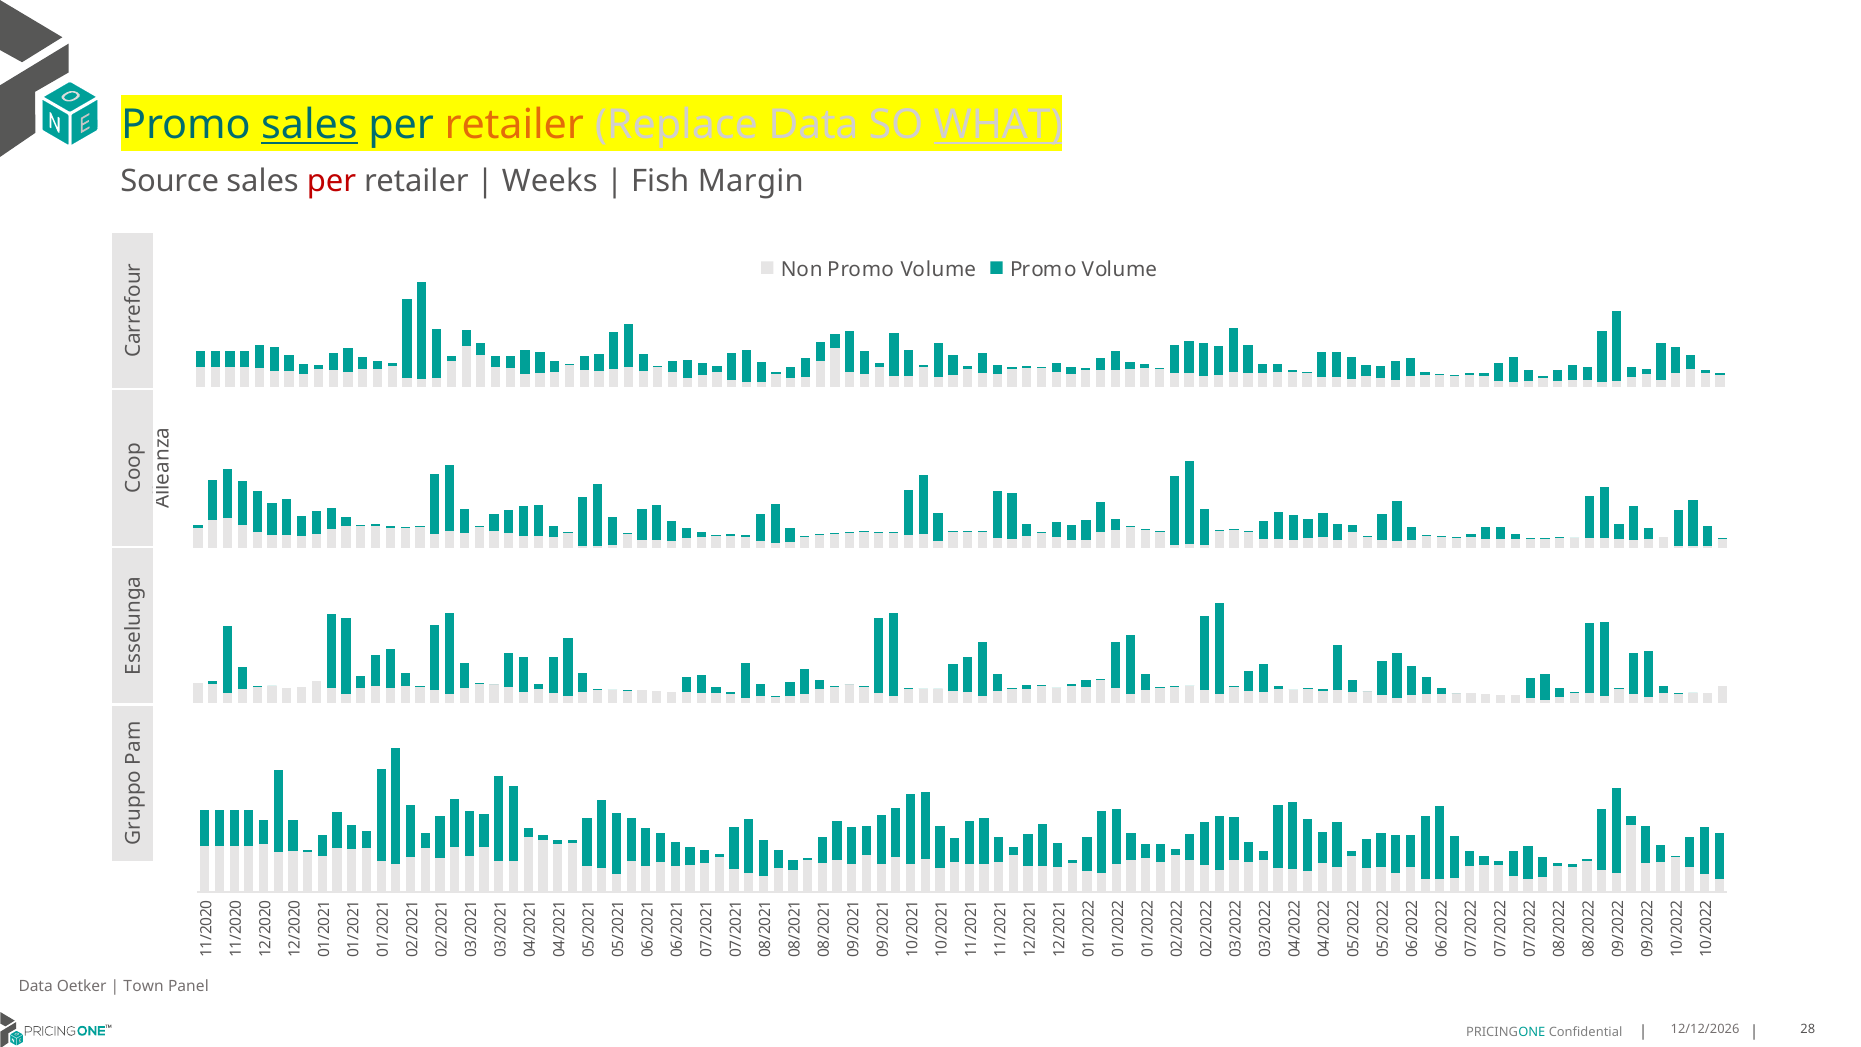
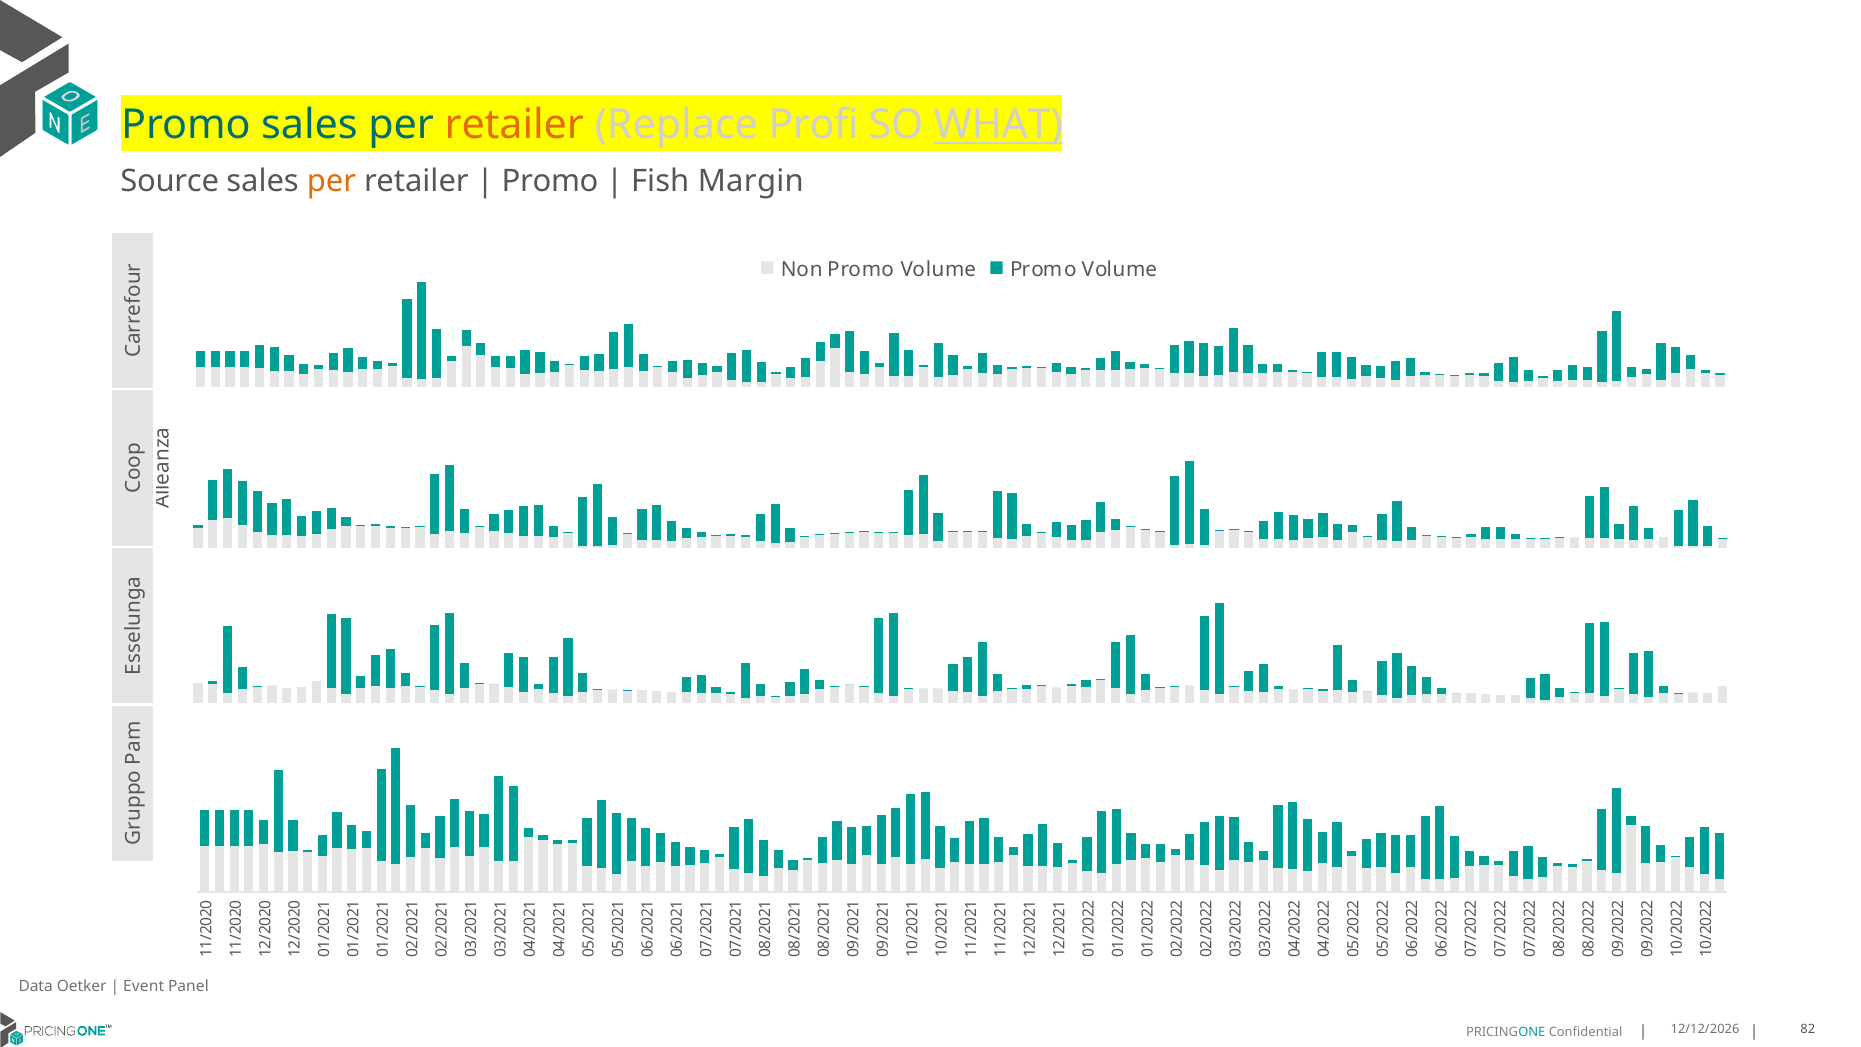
sales at (309, 125) underline: present -> none
Replace Data: Data -> Profi
per at (332, 181) colour: red -> orange
Weeks at (550, 181): Weeks -> Promo
Town: Town -> Event
28: 28 -> 82
